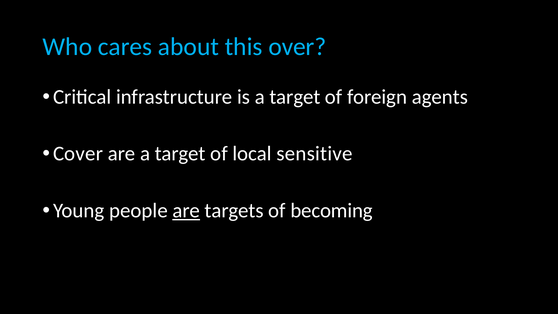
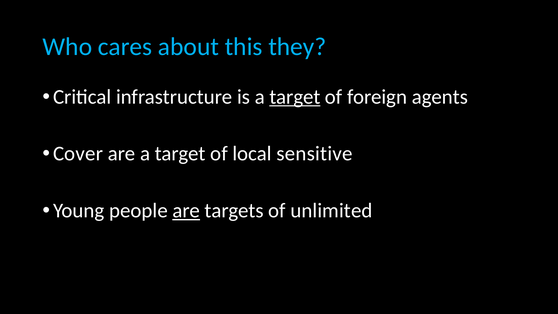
over: over -> they
target at (295, 97) underline: none -> present
becoming: becoming -> unlimited
